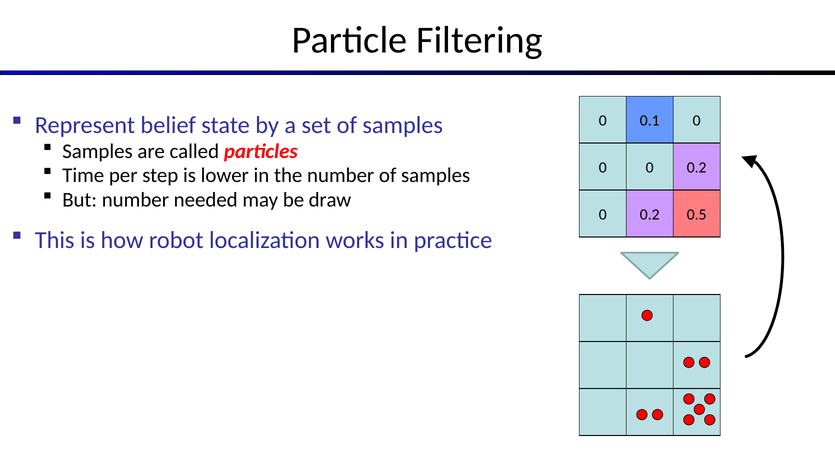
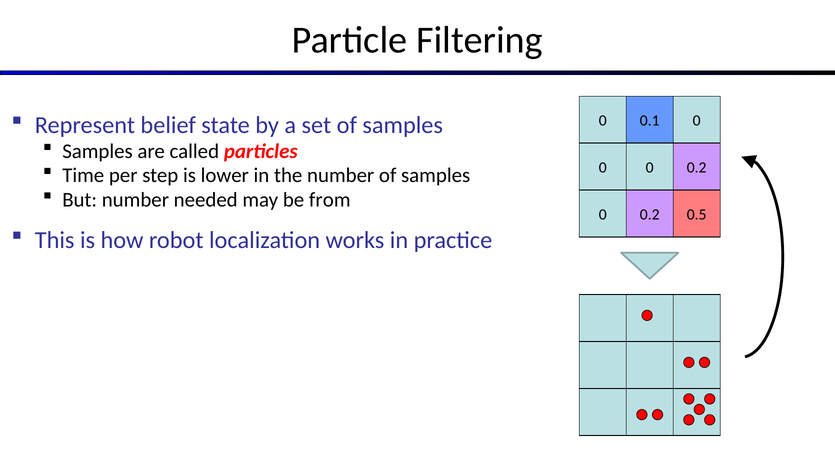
draw: draw -> from
